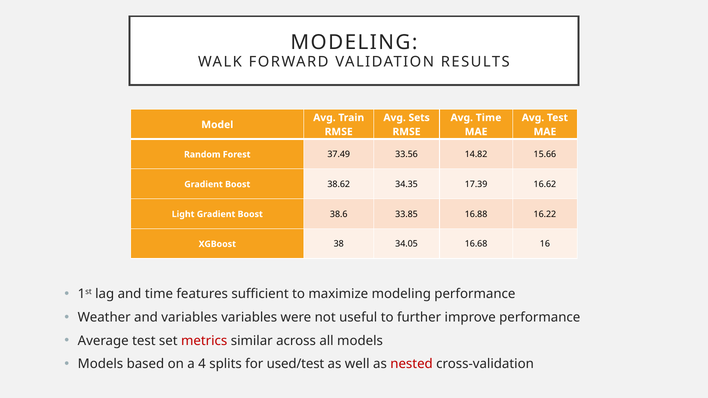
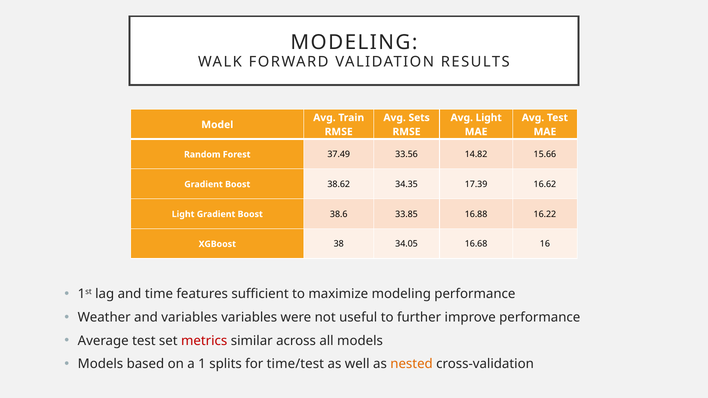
Avg Time: Time -> Light
4: 4 -> 1
used/test: used/test -> time/test
nested colour: red -> orange
